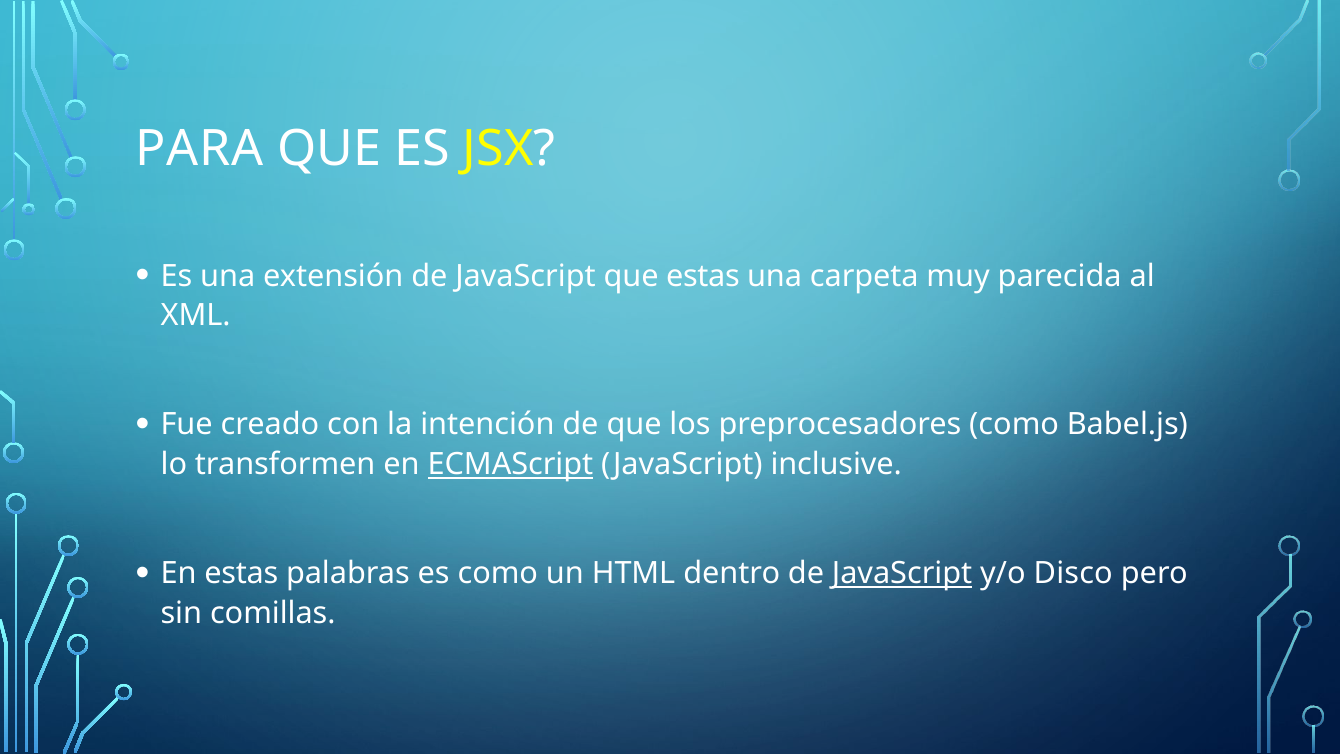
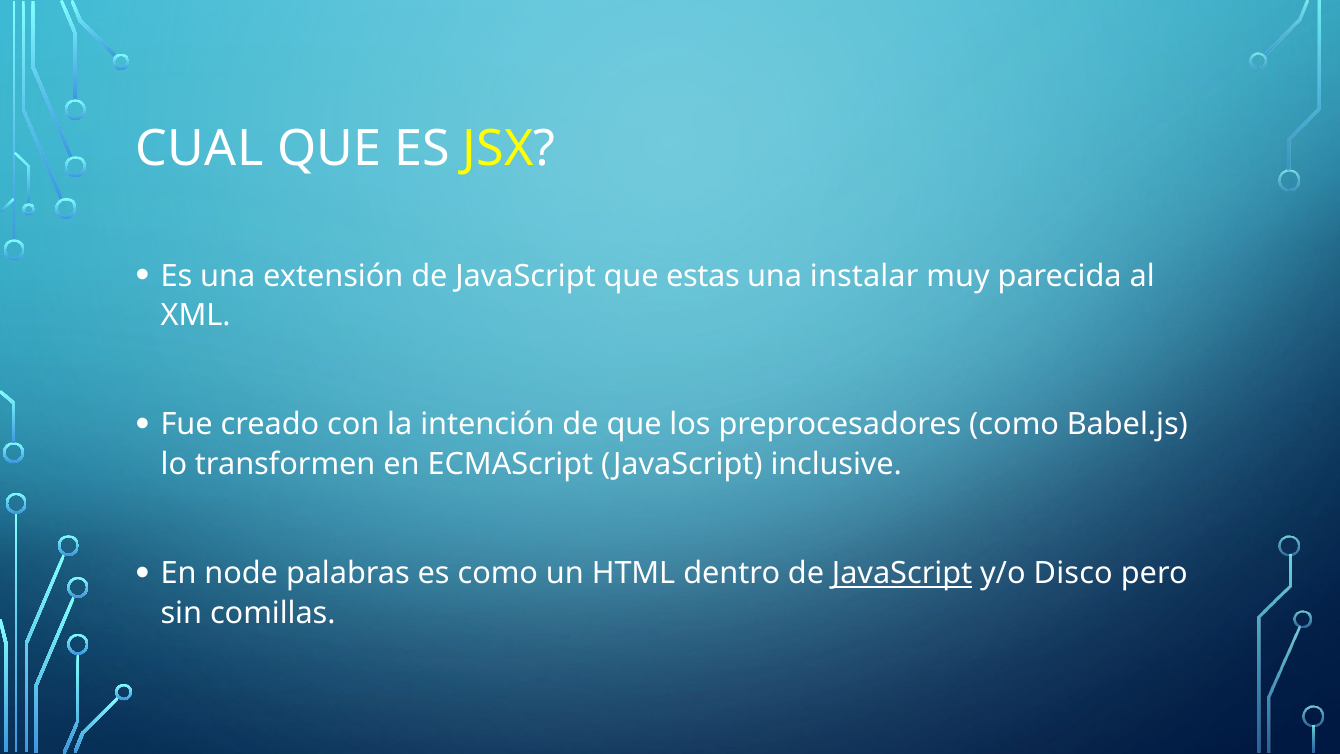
PARA: PARA -> CUAL
carpeta: carpeta -> instalar
ECMAScript underline: present -> none
En estas: estas -> node
